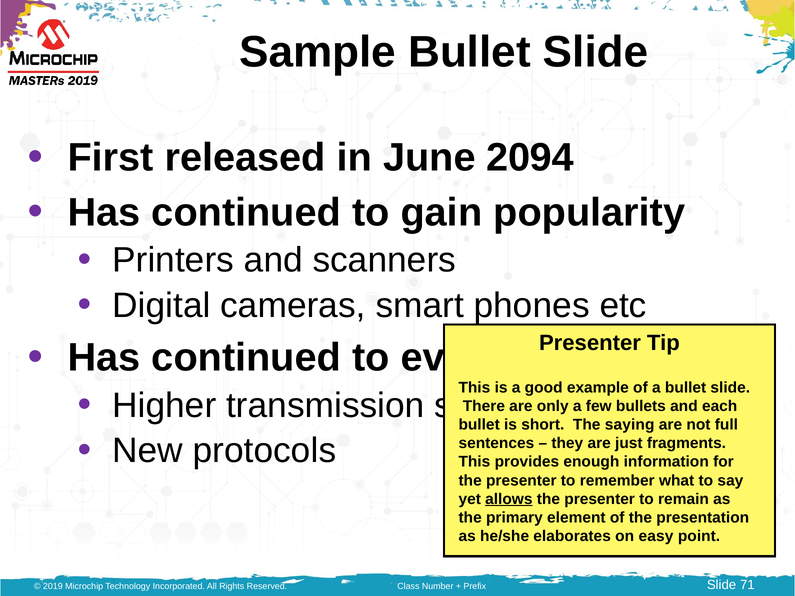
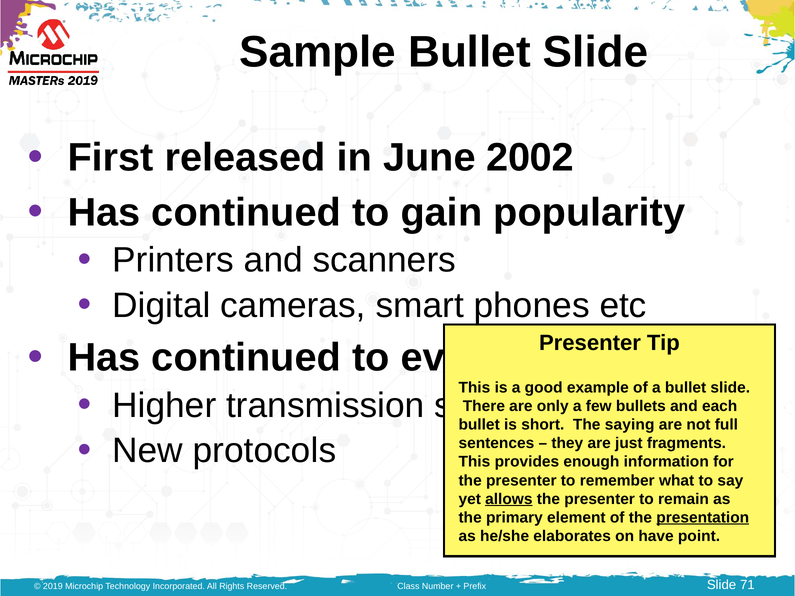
2094: 2094 -> 2002
presentation underline: none -> present
easy: easy -> have
